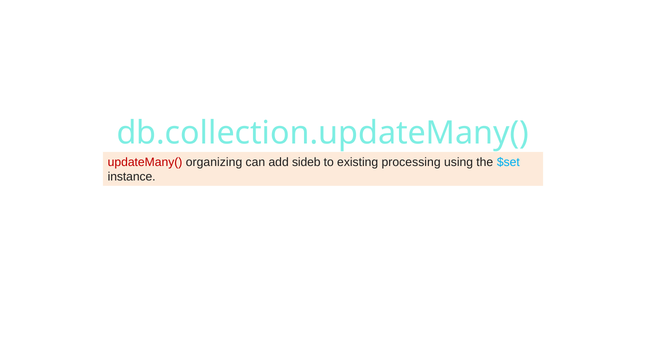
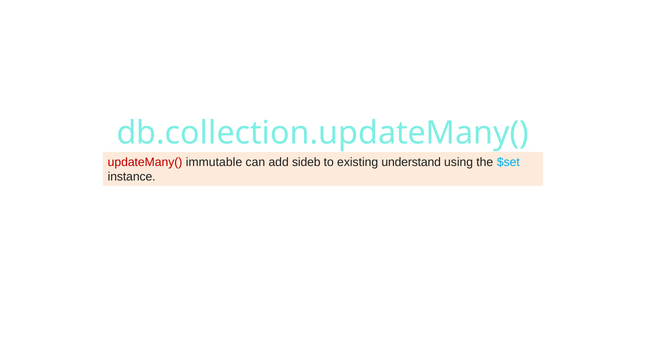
organizing: organizing -> immutable
processing: processing -> understand
